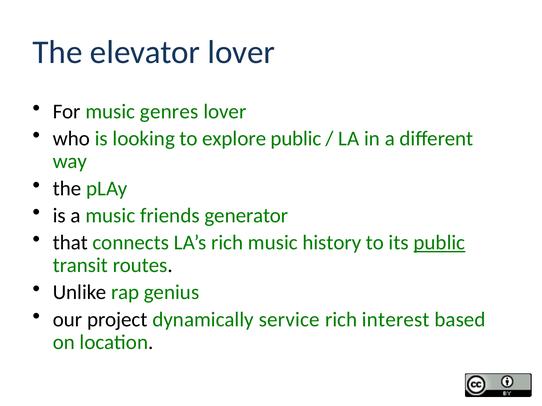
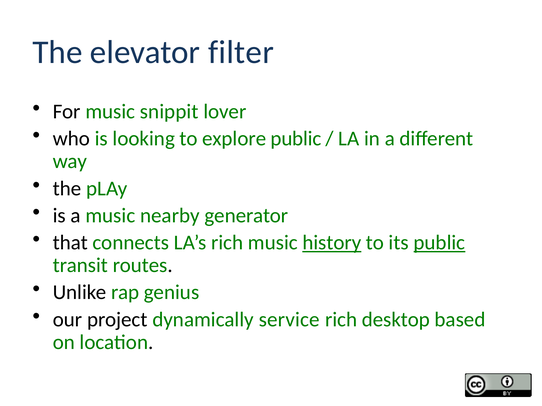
elevator lover: lover -> filter
genres: genres -> snippit
friends: friends -> nearby
history underline: none -> present
interest: interest -> desktop
